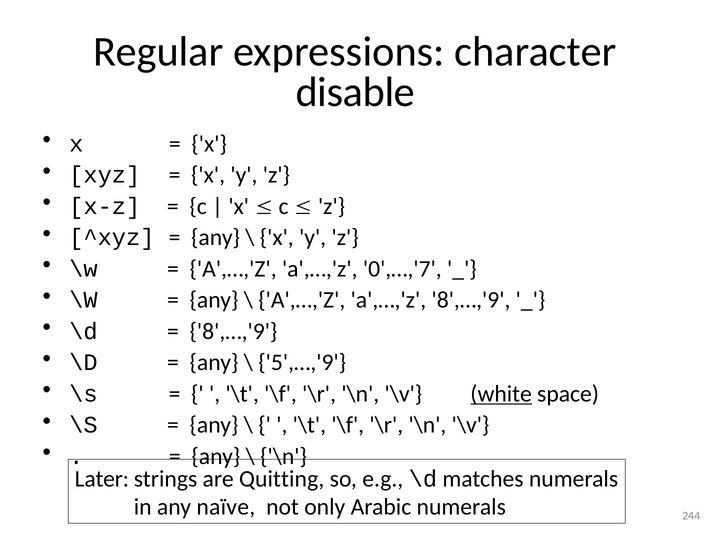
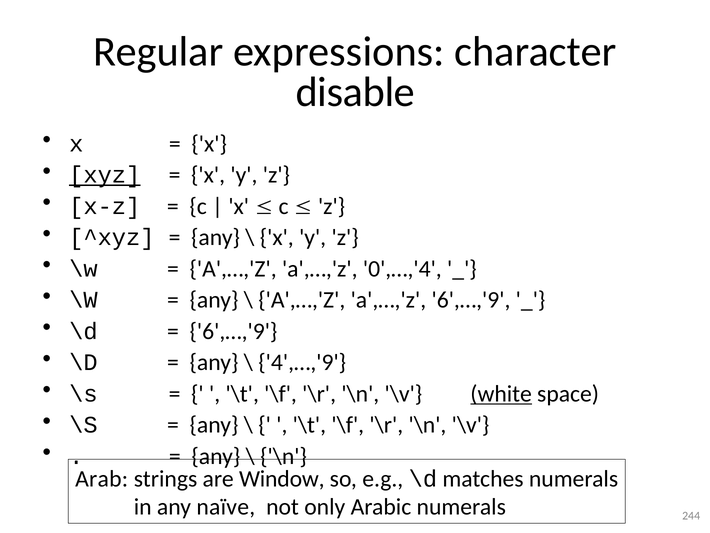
xyz underline: none -> present
0',…,'7: 0',…,'7 -> 0',…,'4
a',…,'z 8',…,'9: 8',…,'9 -> 6',…,'9
8',…,'9 at (233, 331): 8',…,'9 -> 6',…,'9
5',…,'9: 5',…,'9 -> 4',…,'9
Later: Later -> Arab
Quitting: Quitting -> Window
